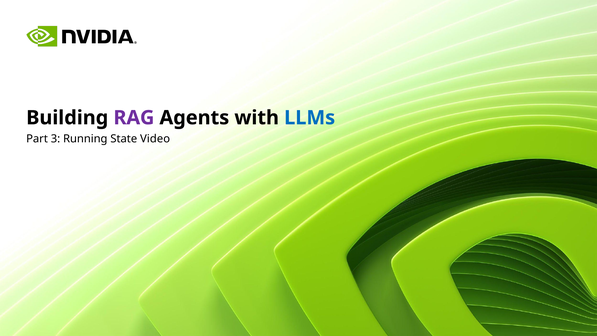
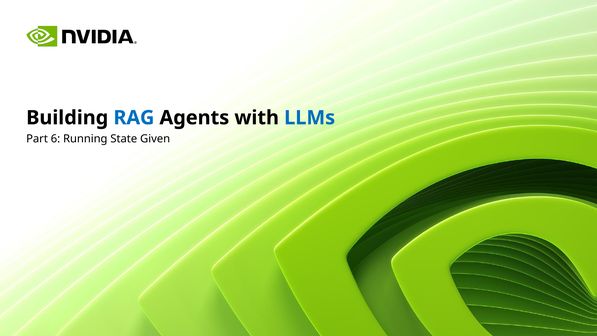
RAG colour: purple -> blue
3: 3 -> 6
Video: Video -> Given
